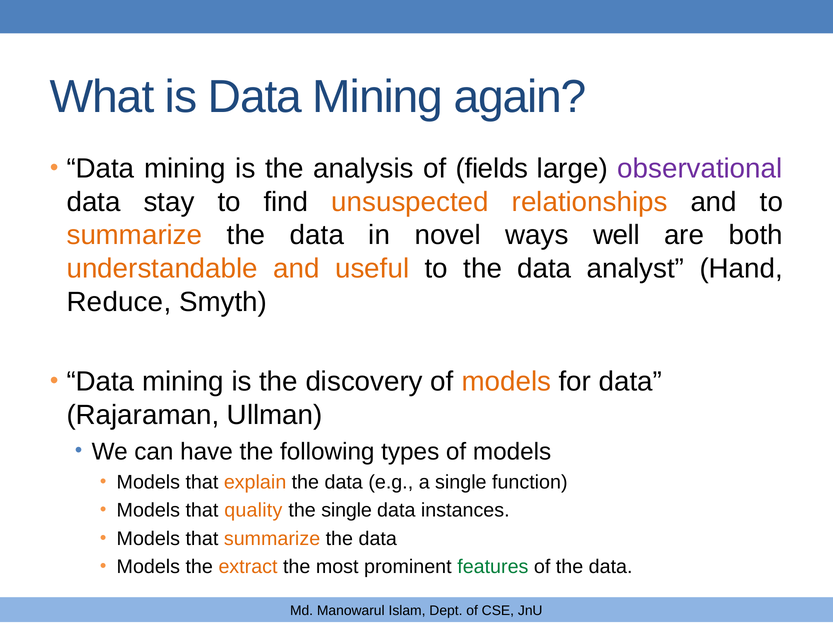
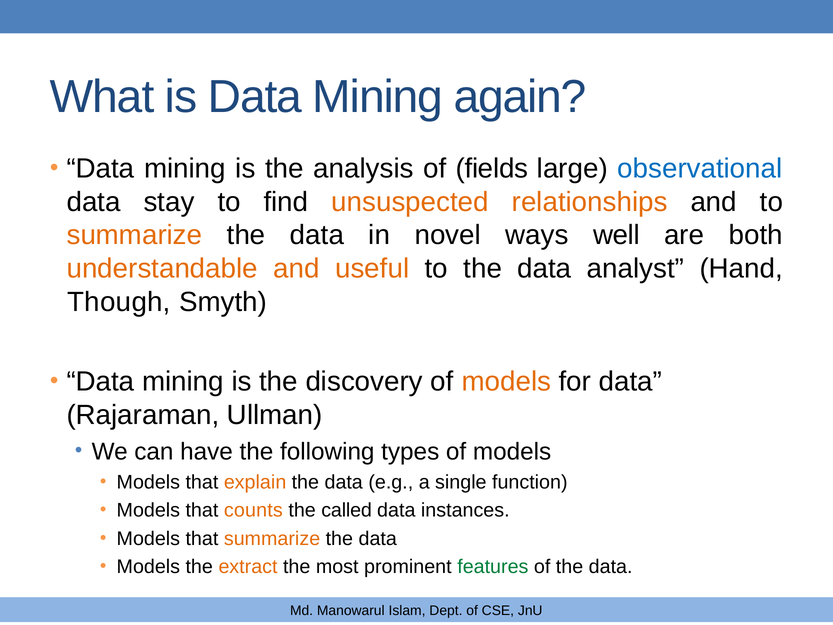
observational colour: purple -> blue
Reduce: Reduce -> Though
quality: quality -> counts
the single: single -> called
